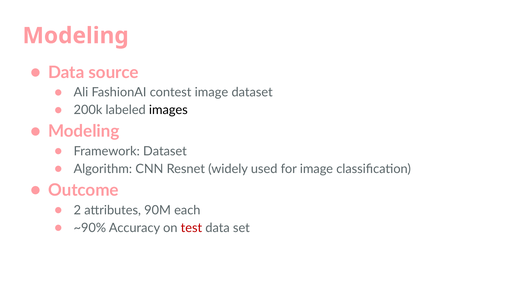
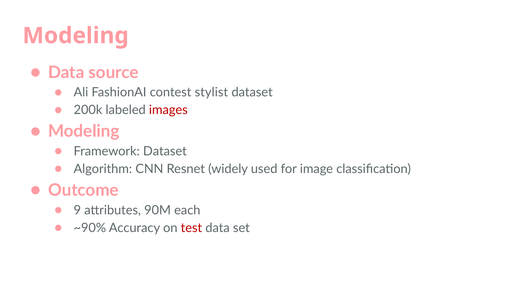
contest image: image -> stylist
images colour: black -> red
2: 2 -> 9
